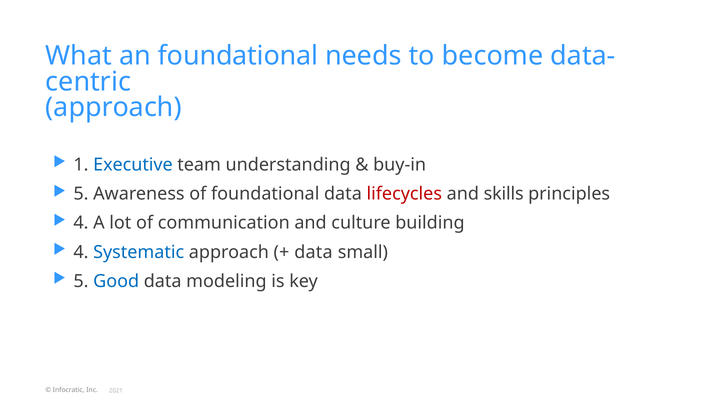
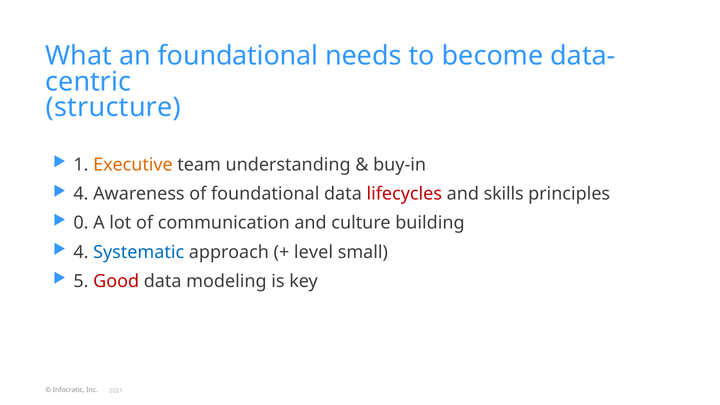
approach at (114, 108): approach -> structure
Executive colour: blue -> orange
5 at (81, 194): 5 -> 4
4 at (81, 223): 4 -> 0
data at (313, 252): data -> level
Good colour: blue -> red
